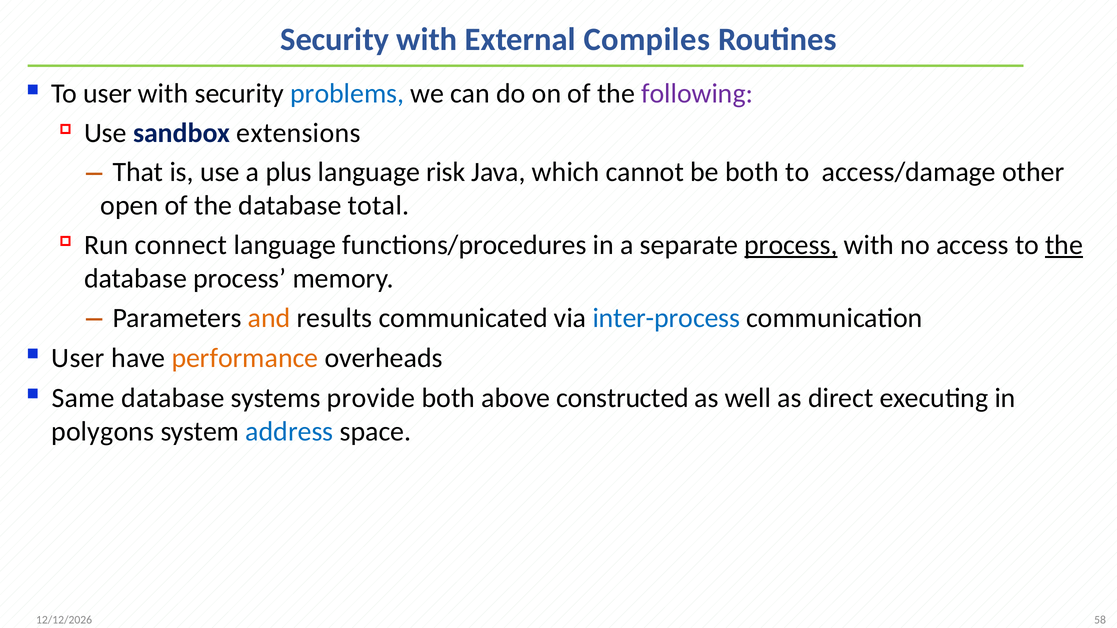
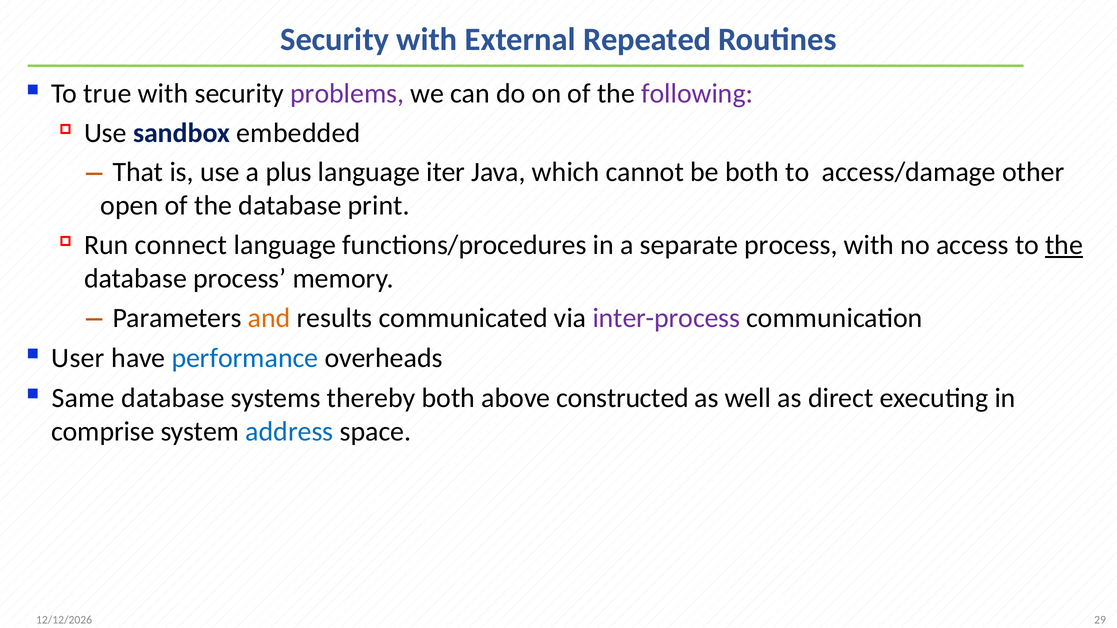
Compiles: Compiles -> Repeated
To user: user -> true
problems colour: blue -> purple
extensions: extensions -> embedded
risk: risk -> iter
total: total -> print
process at (791, 245) underline: present -> none
inter-process colour: blue -> purple
performance colour: orange -> blue
provide: provide -> thereby
polygons: polygons -> comprise
58: 58 -> 29
